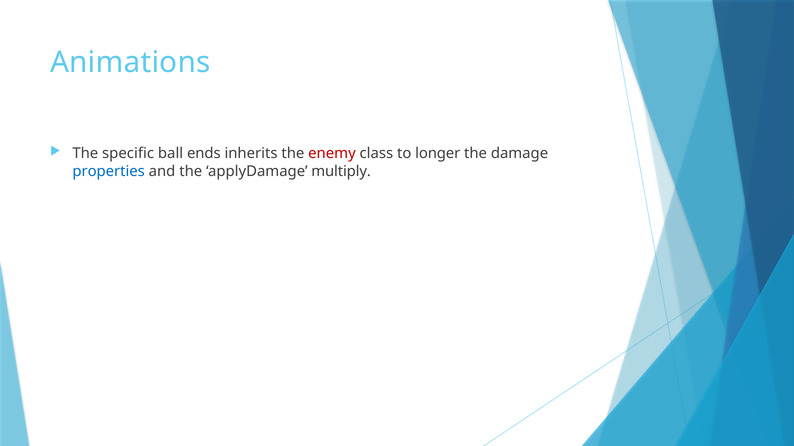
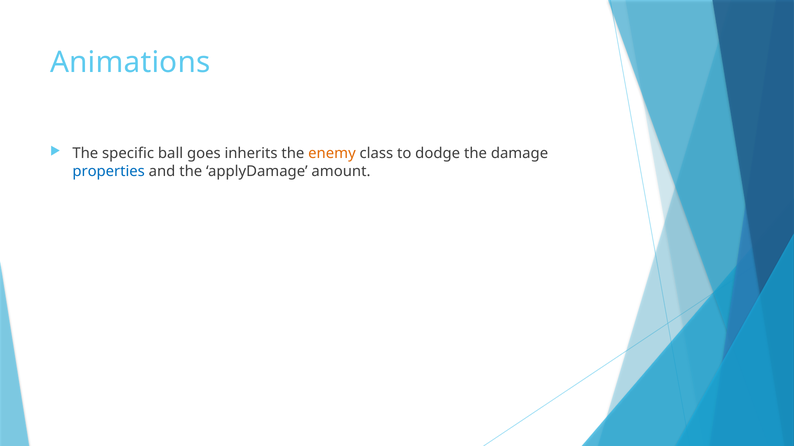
ends: ends -> goes
enemy colour: red -> orange
longer: longer -> dodge
multiply: multiply -> amount
